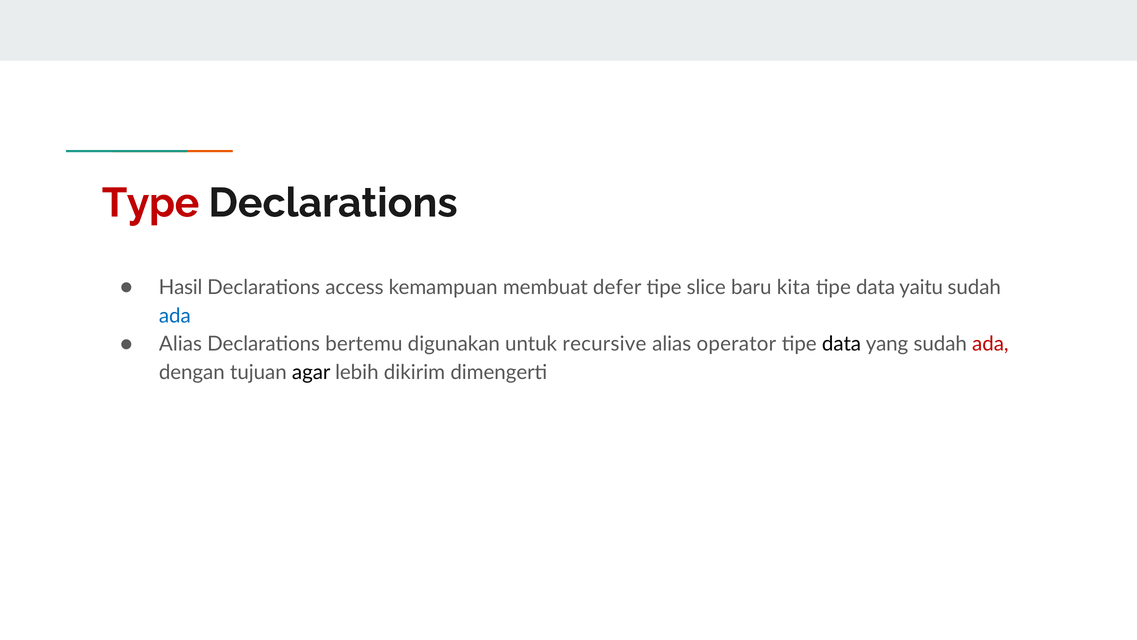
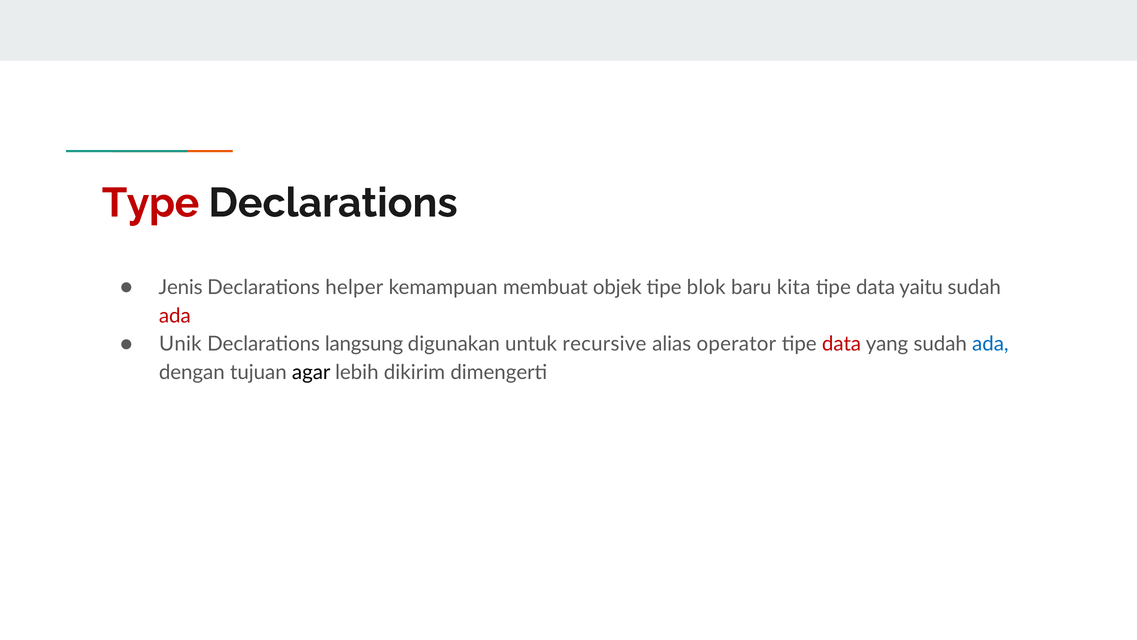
Hasil: Hasil -> Jenis
access: access -> helper
defer: defer -> objek
slice: slice -> blok
ada at (175, 316) colour: blue -> red
Alias at (180, 344): Alias -> Unik
bertemu: bertemu -> langsung
data at (842, 344) colour: black -> red
ada at (990, 344) colour: red -> blue
